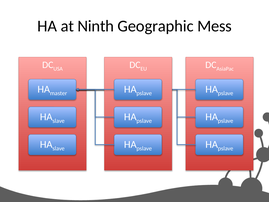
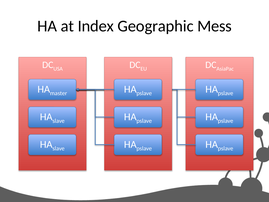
Ninth: Ninth -> Index
